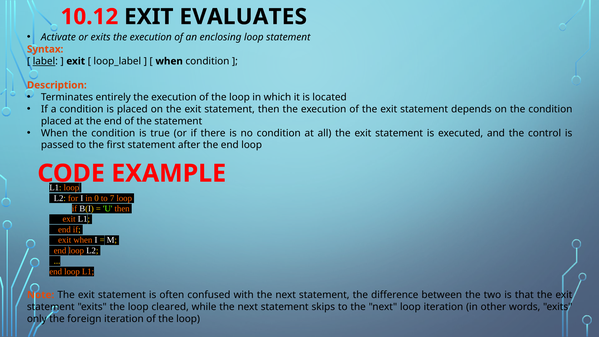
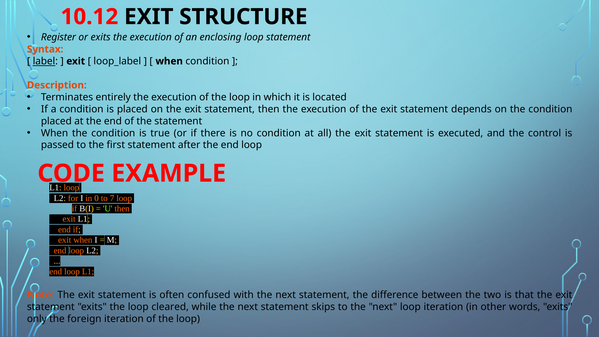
EVALUATES: EVALUATES -> STRUCTURE
Activate: Activate -> Register
